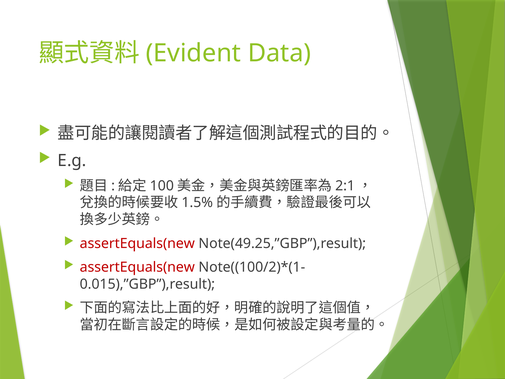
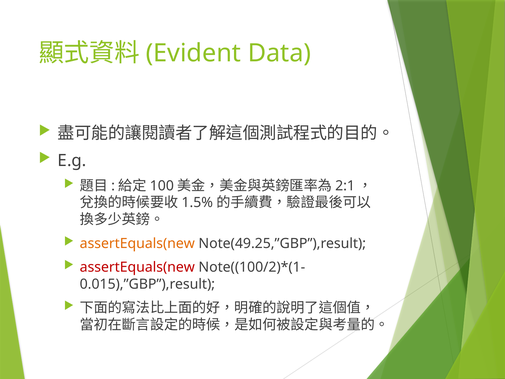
assertEquals(new at (137, 243) colour: red -> orange
